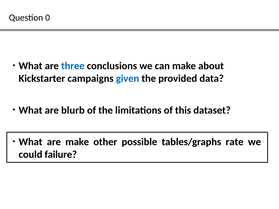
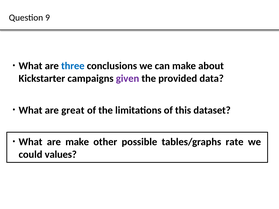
0: 0 -> 9
given colour: blue -> purple
blurb: blurb -> great
failure: failure -> values
